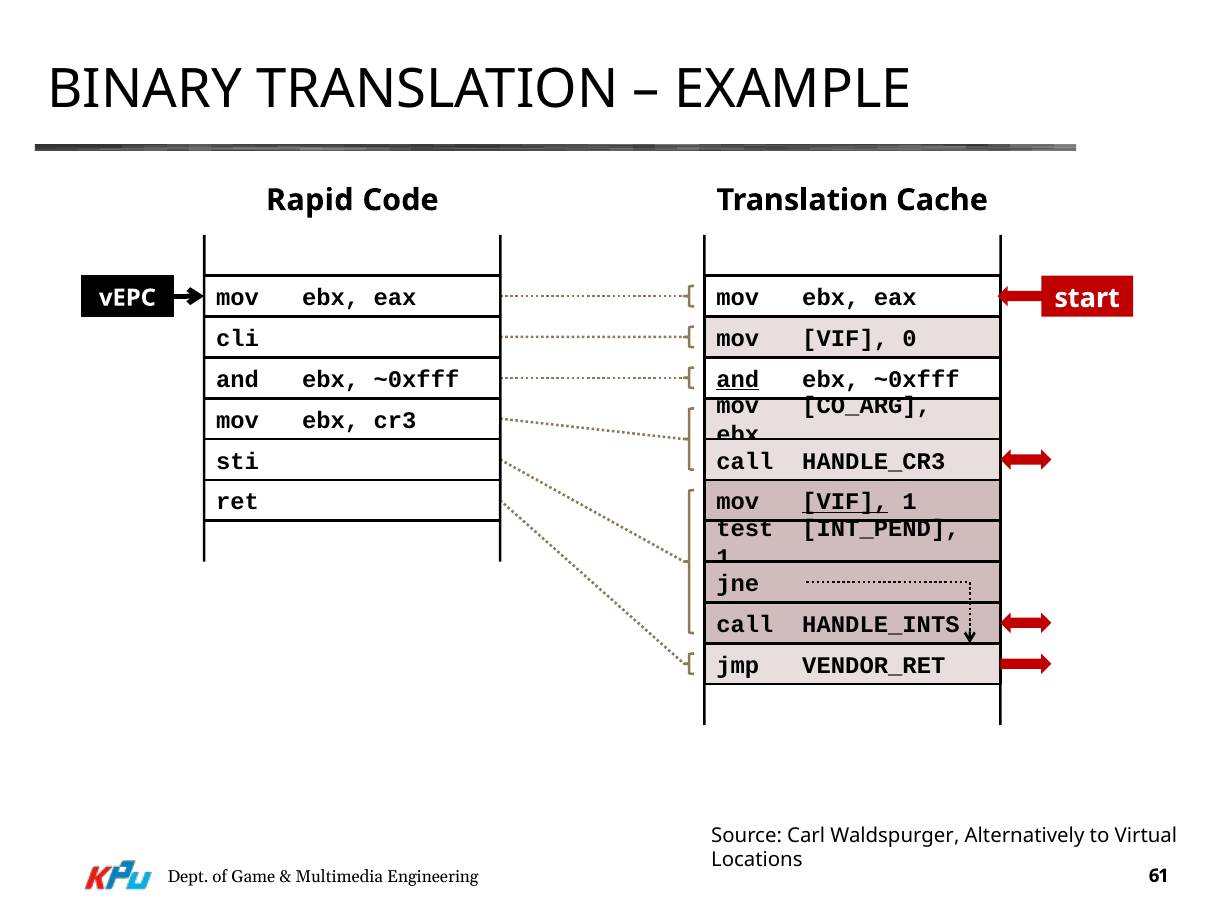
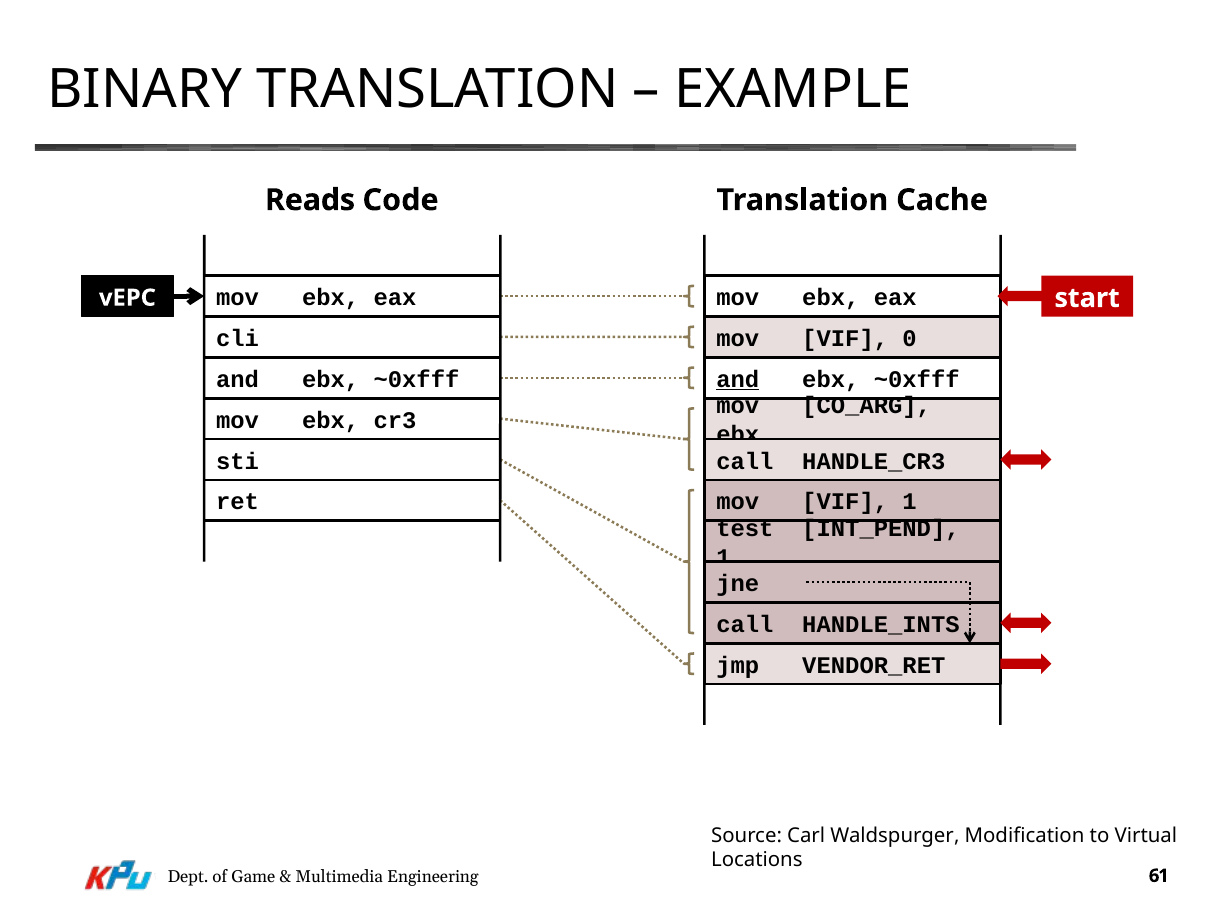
Rapid: Rapid -> Reads
VIF at (845, 502) underline: present -> none
Alternatively: Alternatively -> Modification
